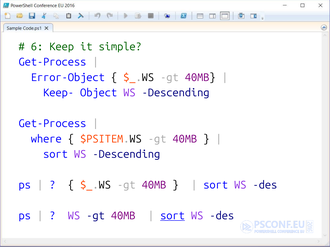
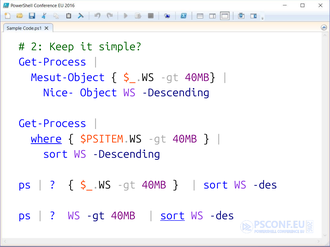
6: 6 -> 2
Error-Object: Error-Object -> Mesut-Object
Keep-: Keep- -> Nice-
where underline: none -> present
